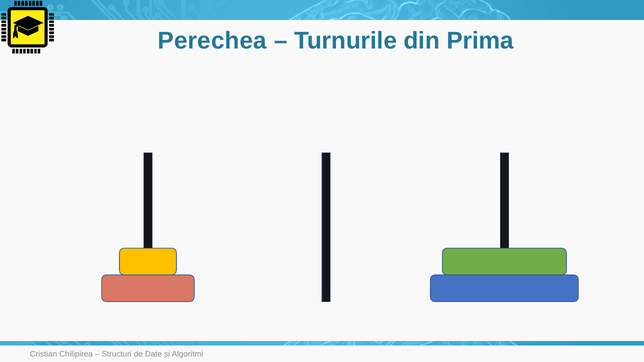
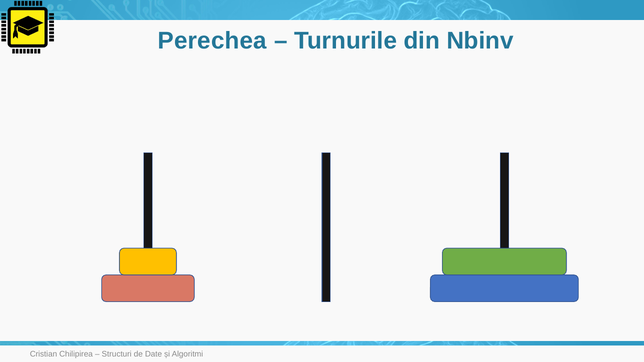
Prima: Prima -> Nbinv
